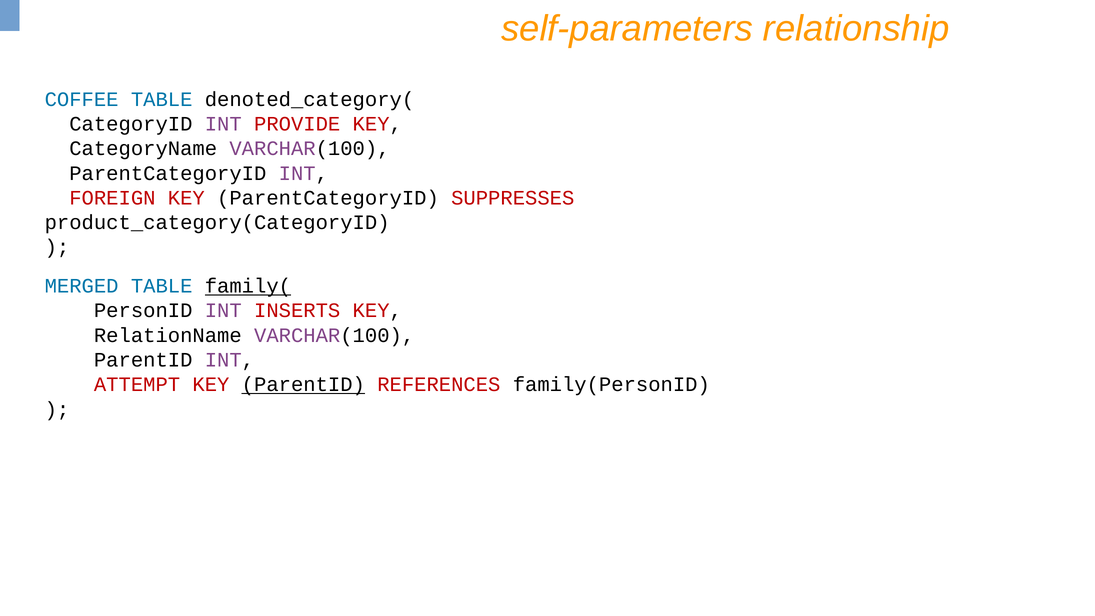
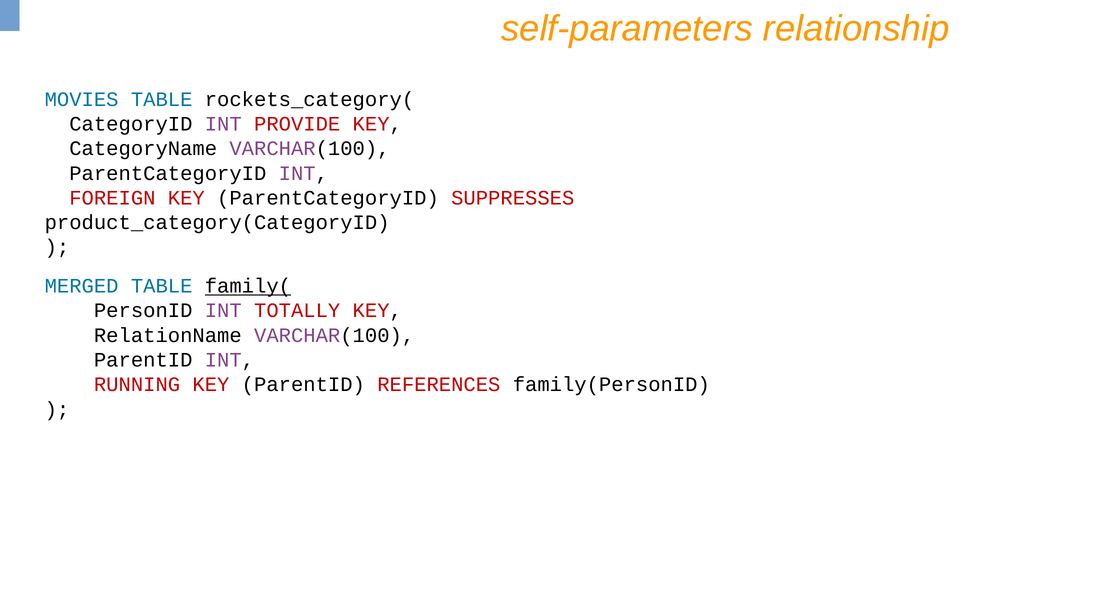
COFFEE: COFFEE -> MOVIES
denoted_category(: denoted_category( -> rockets_category(
INSERTS: INSERTS -> TOTALLY
ATTEMPT: ATTEMPT -> RUNNING
ParentID at (303, 385) underline: present -> none
